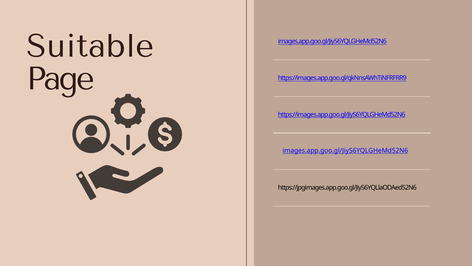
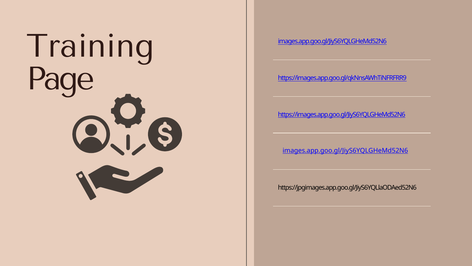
Suitable: Suitable -> Training
